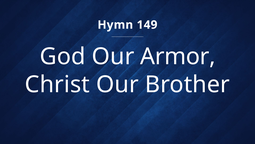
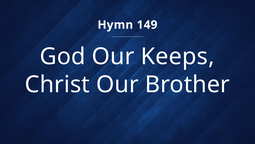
Armor: Armor -> Keeps
